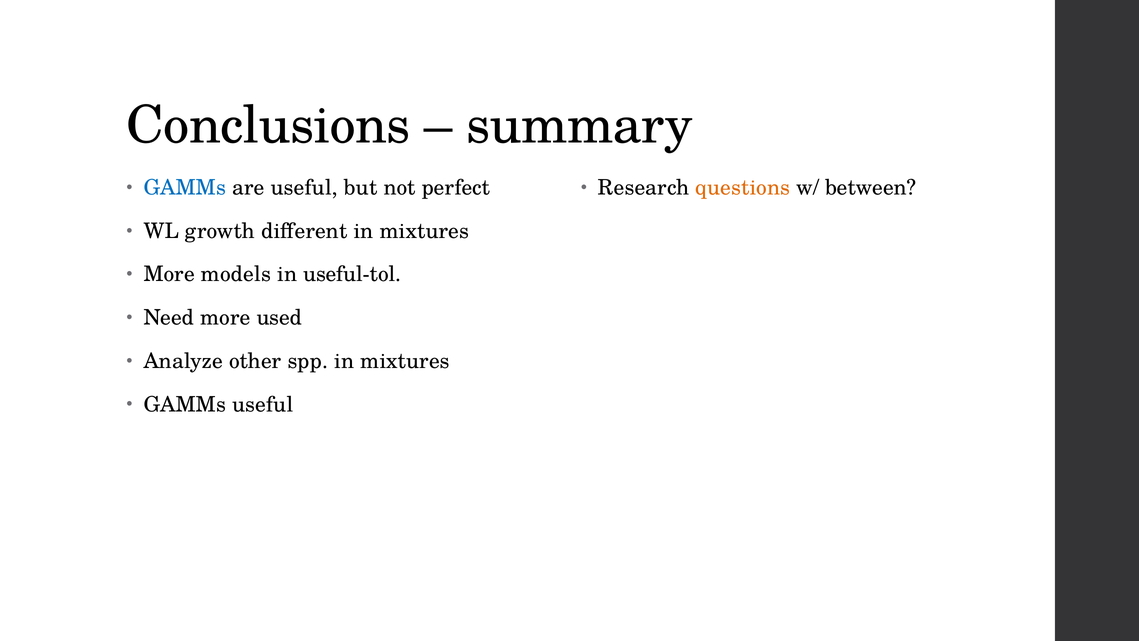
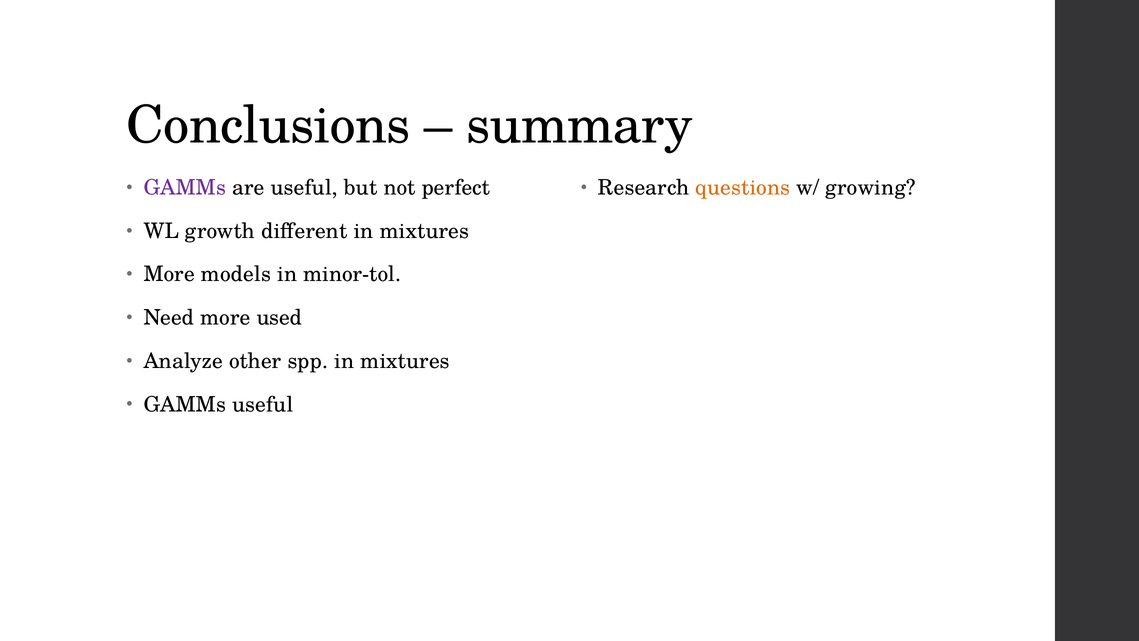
GAMMs at (185, 188) colour: blue -> purple
between: between -> growing
useful-tol: useful-tol -> minor-tol
